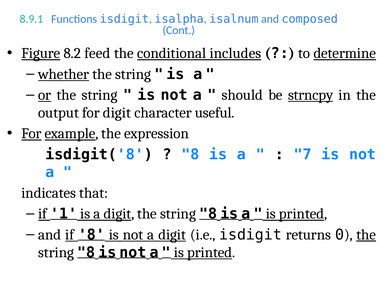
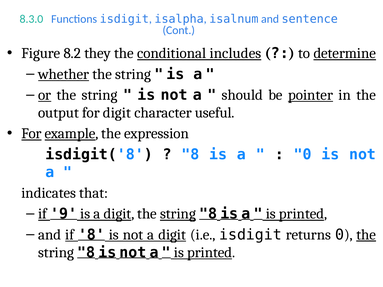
8.9.1: 8.9.1 -> 8.3.0
composed: composed -> sentence
Figure underline: present -> none
feed: feed -> they
strncpy: strncpy -> pointer
7 at (303, 154): 7 -> 0
1: 1 -> 9
string at (178, 214) underline: none -> present
